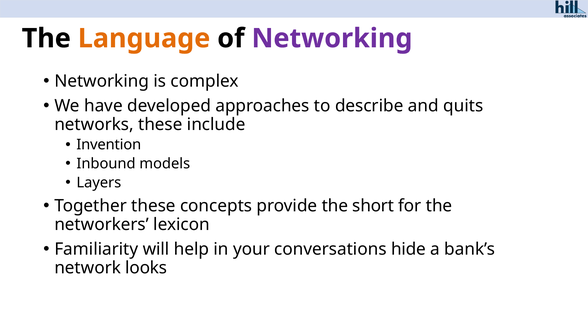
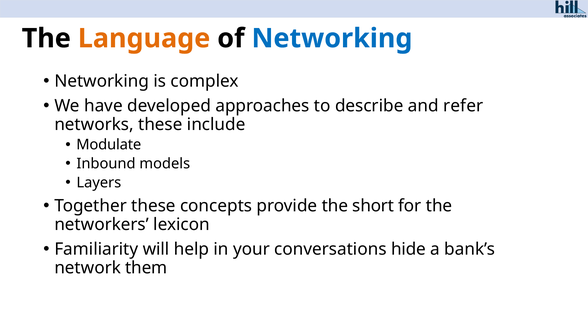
Networking at (332, 38) colour: purple -> blue
quits: quits -> refer
Invention: Invention -> Modulate
looks: looks -> them
